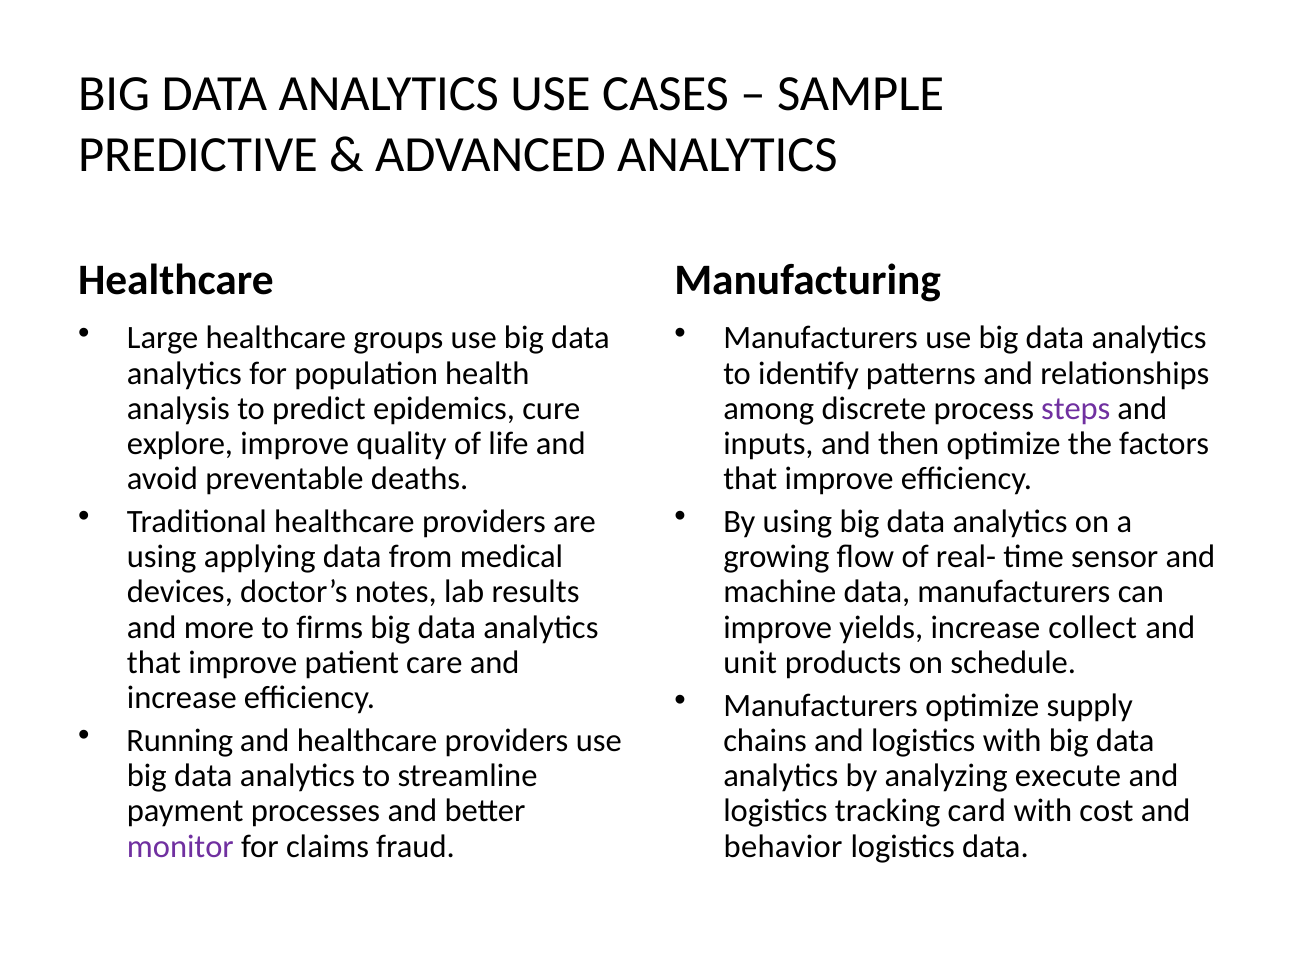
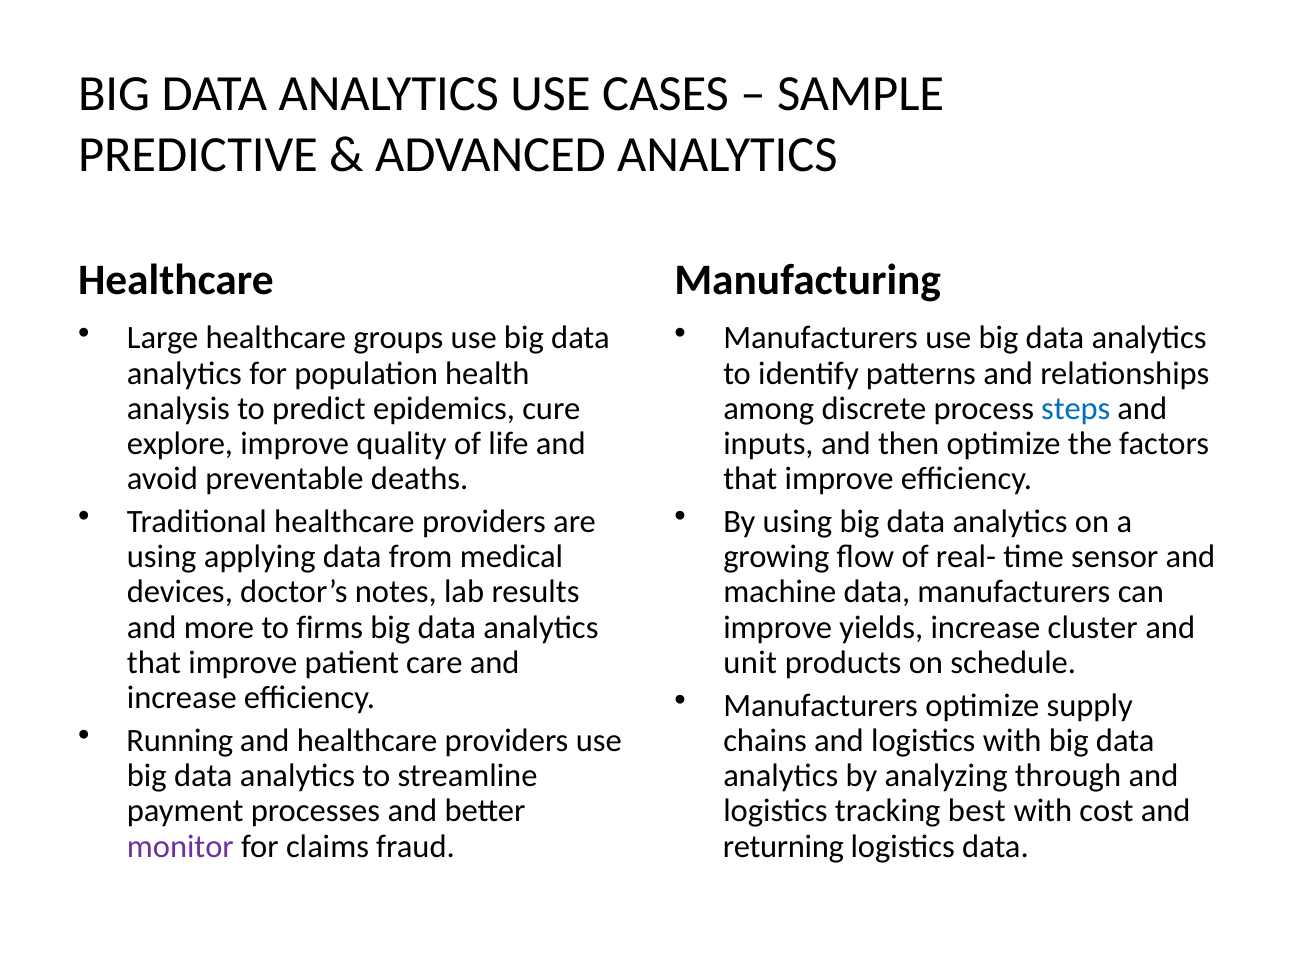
steps colour: purple -> blue
collect: collect -> cluster
execute: execute -> through
card: card -> best
behavior: behavior -> returning
